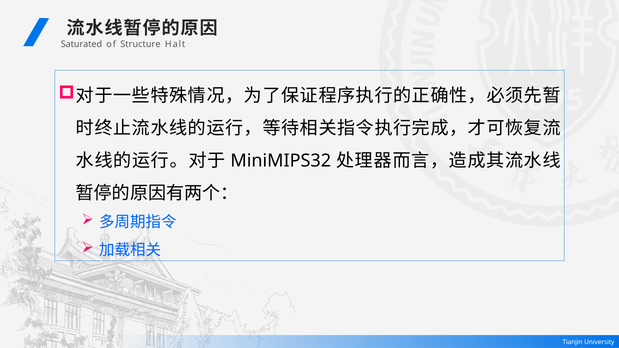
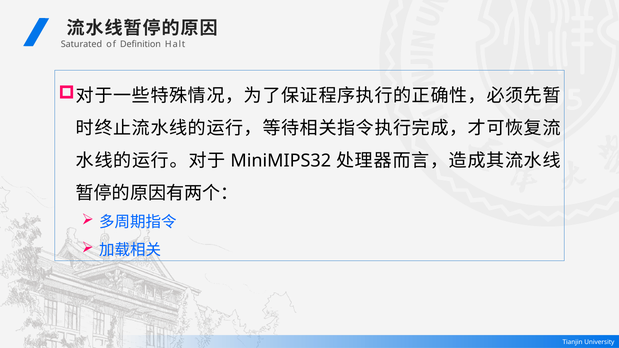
Structure: Structure -> Definition
